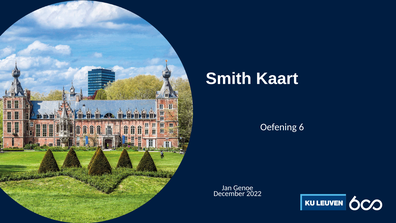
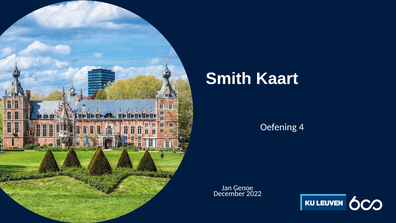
6: 6 -> 4
